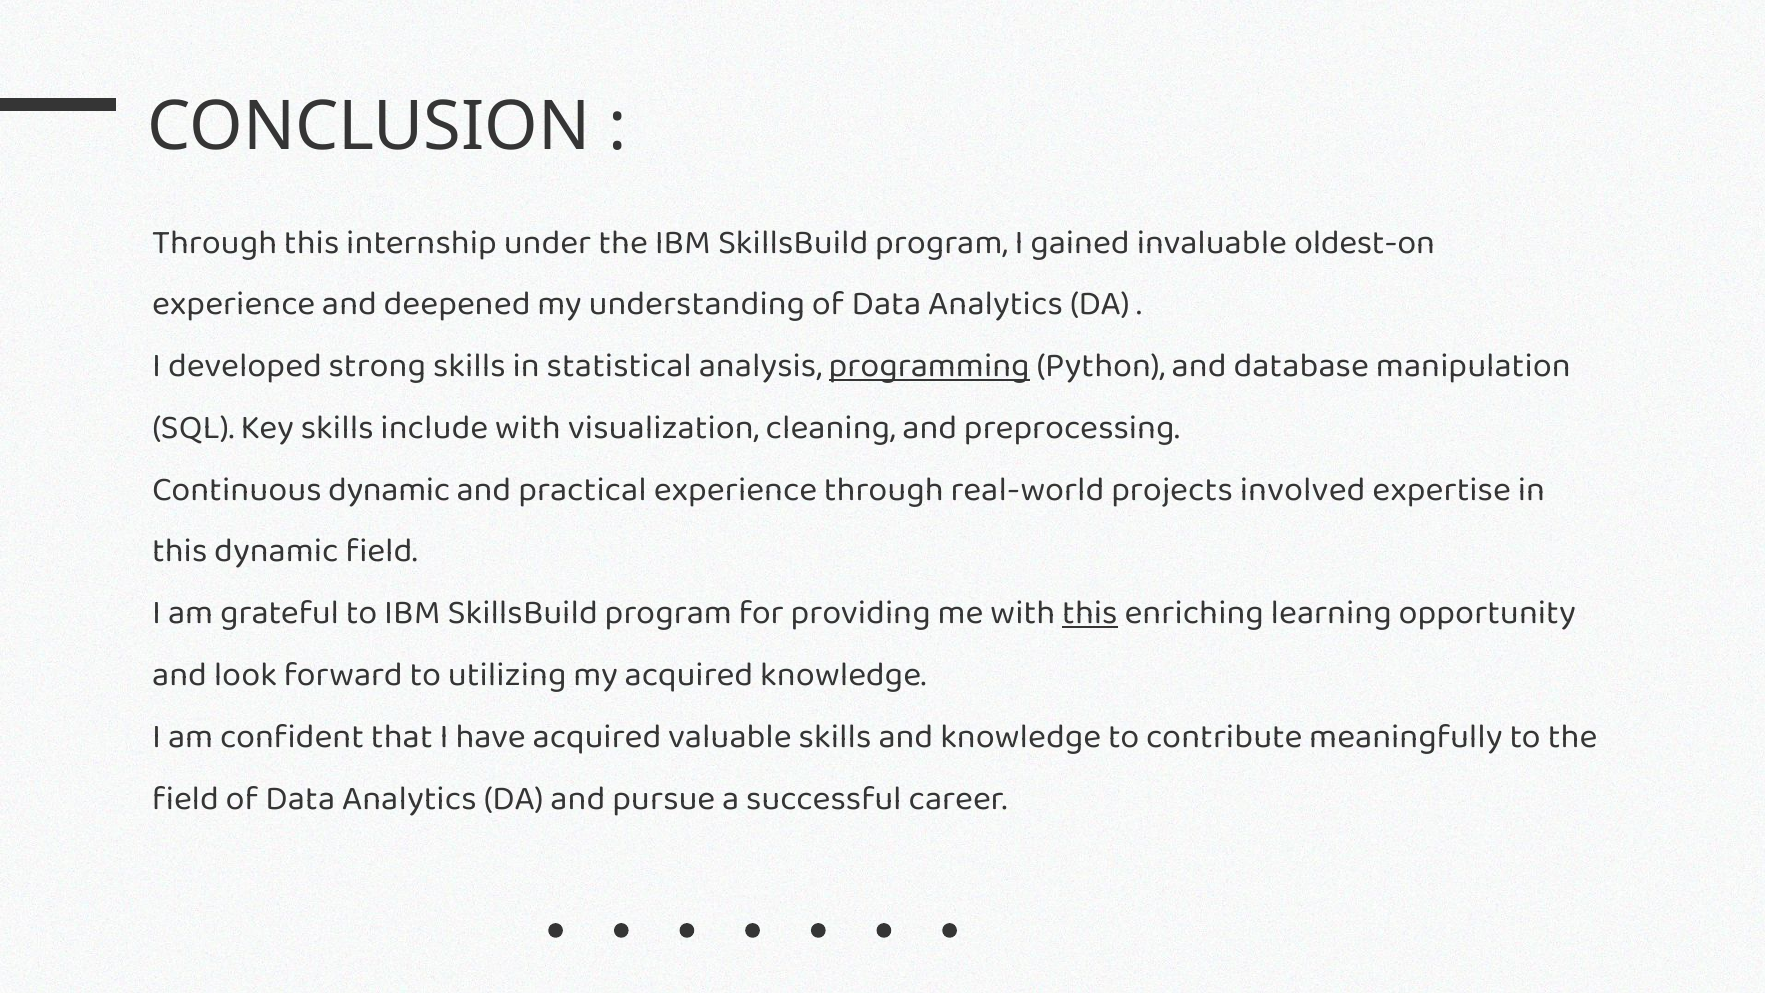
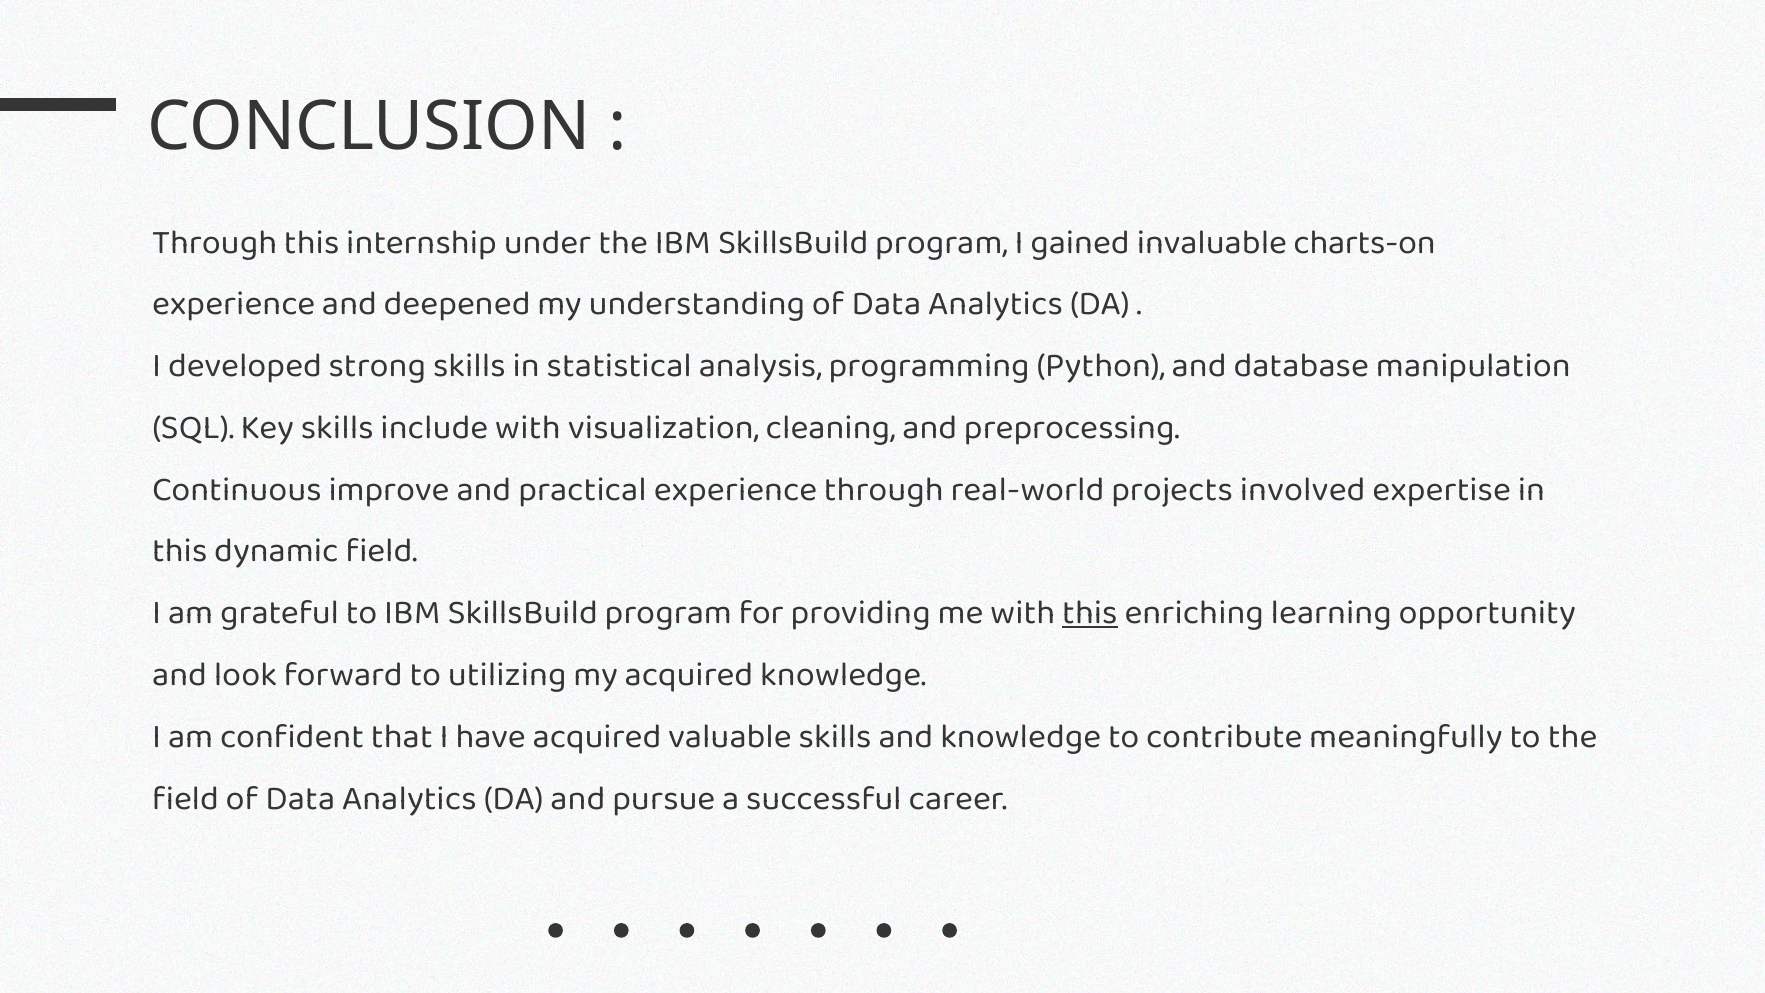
oldest-on: oldest-on -> charts-on
programming underline: present -> none
Continuous dynamic: dynamic -> improve
